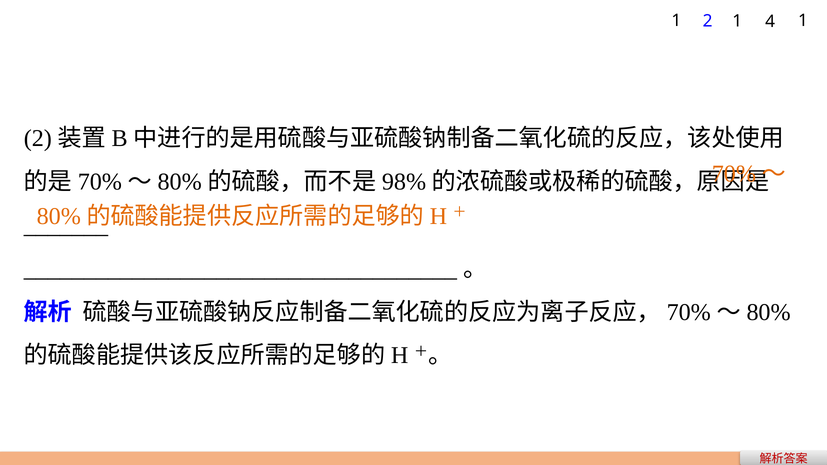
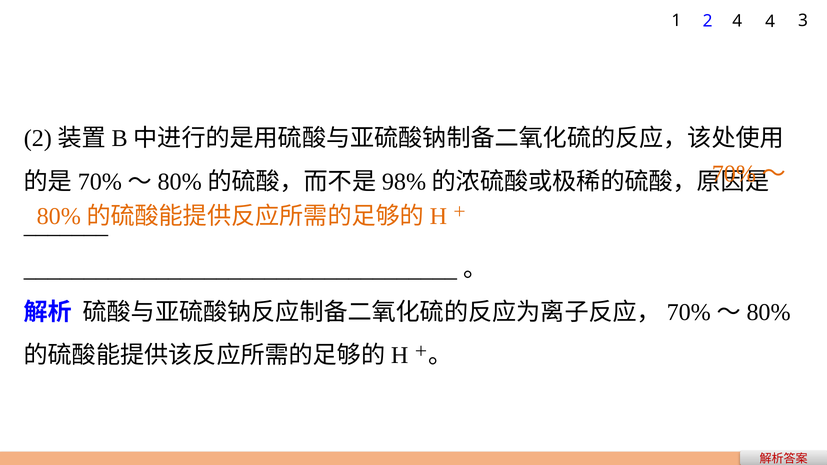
2 1: 1 -> 4
4 1: 1 -> 3
